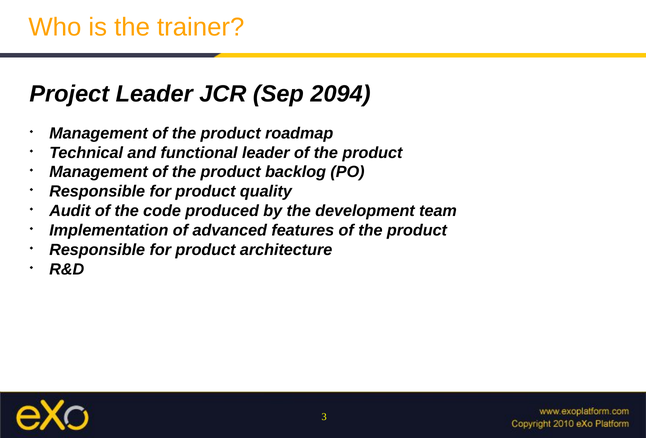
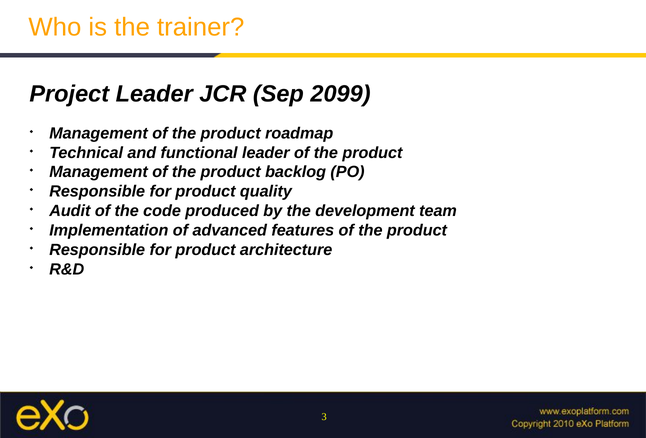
2094: 2094 -> 2099
